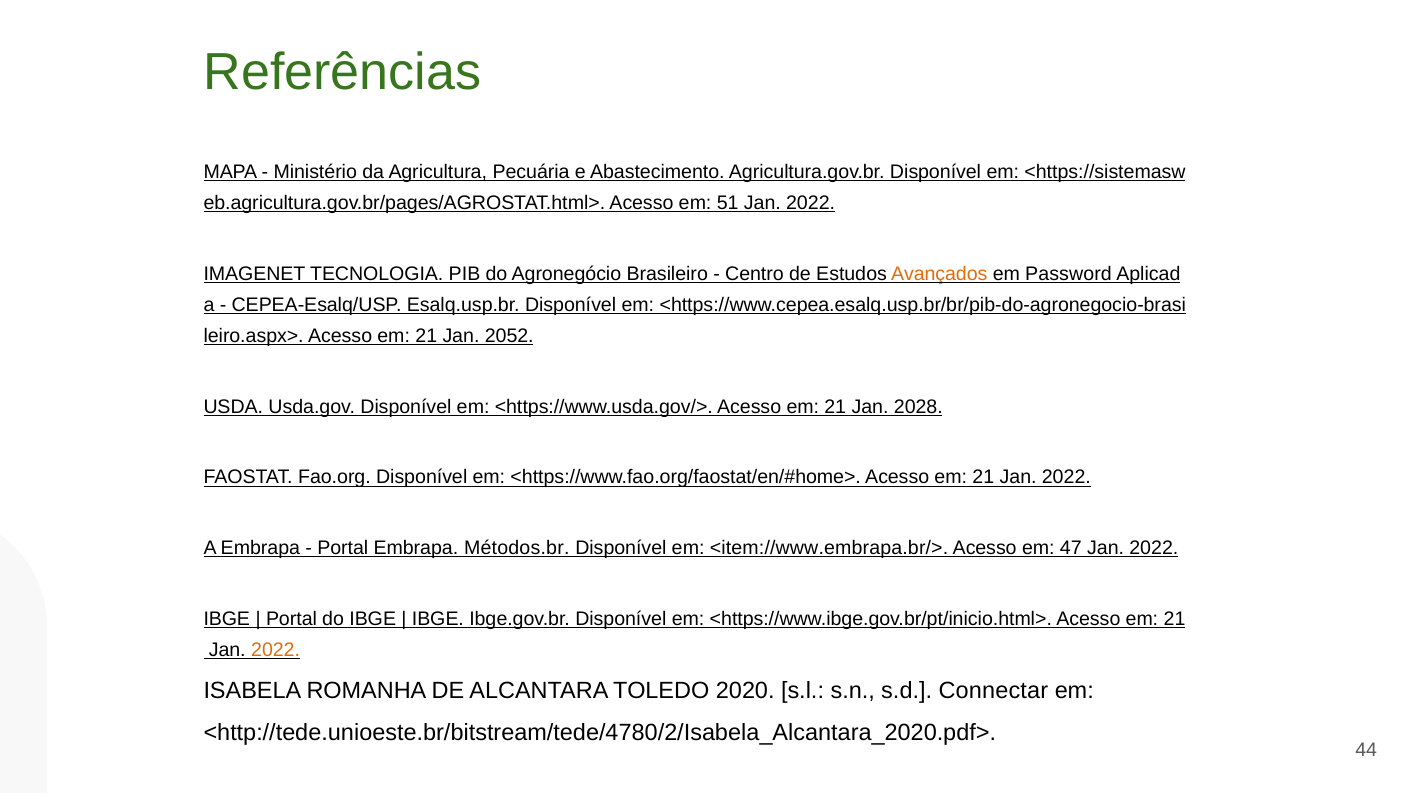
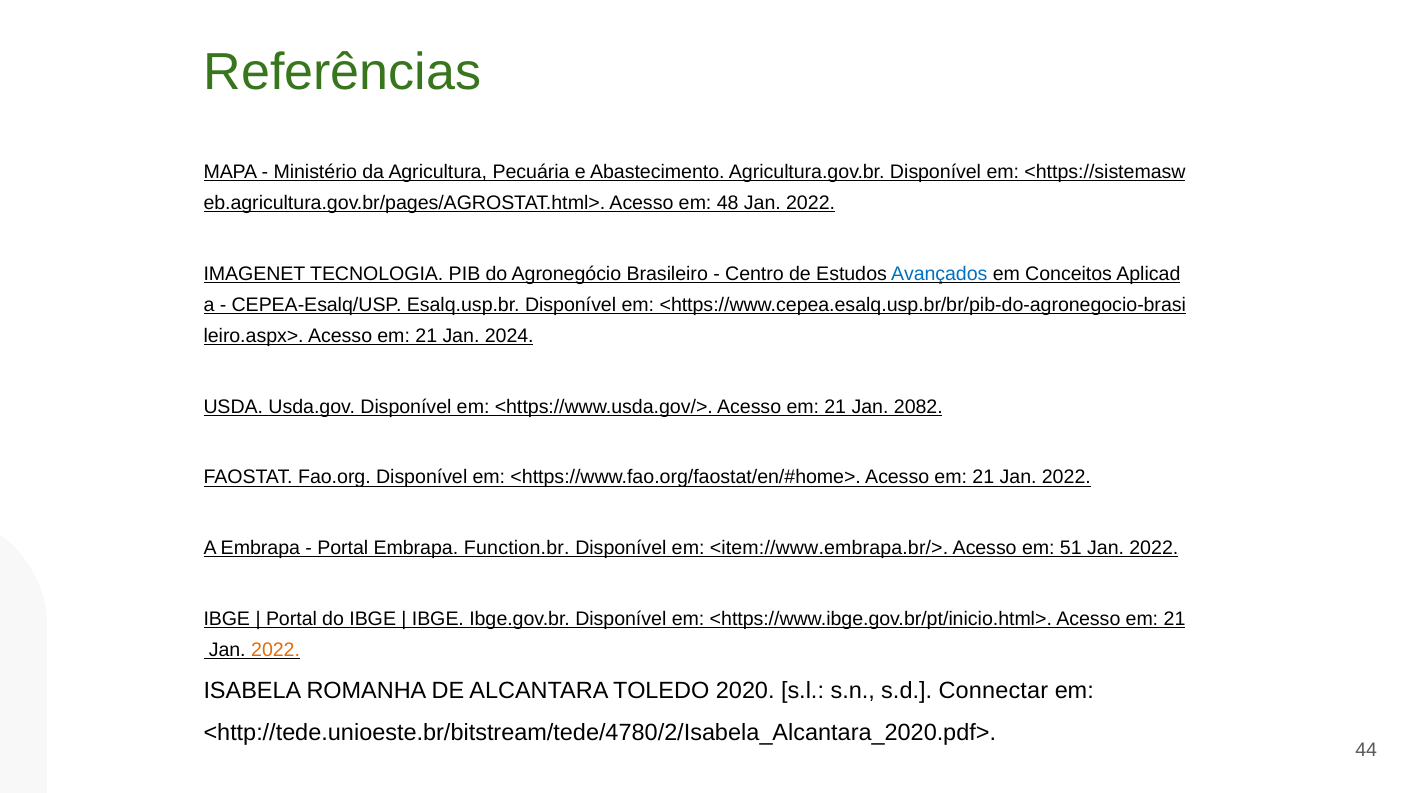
51: 51 -> 48
Avançados colour: orange -> blue
Password: Password -> Conceitos
2052: 2052 -> 2024
2028: 2028 -> 2082
Métodos.br: Métodos.br -> Function.br
47: 47 -> 51
